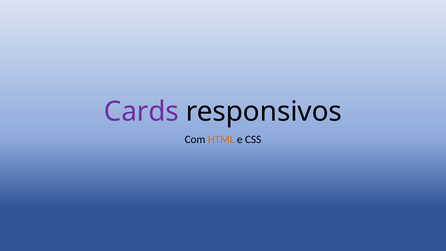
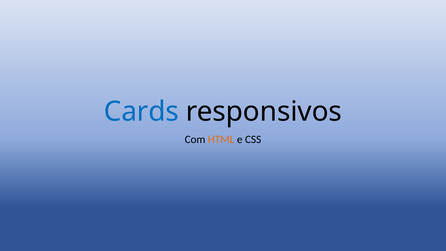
Cards colour: purple -> blue
